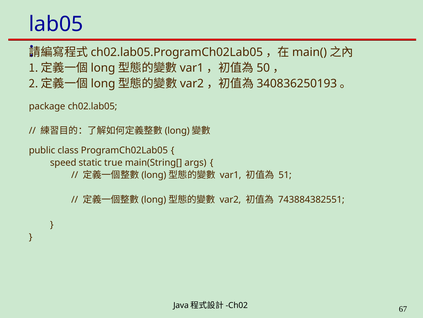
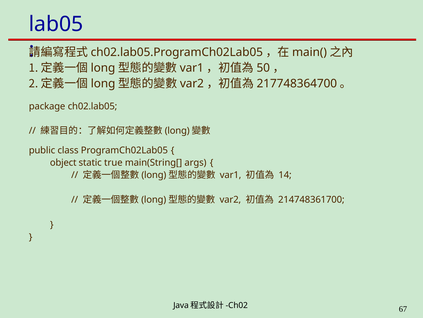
340836250193: 340836250193 -> 217748364700
speed: speed -> object
51: 51 -> 14
743884382551: 743884382551 -> 214748361700
